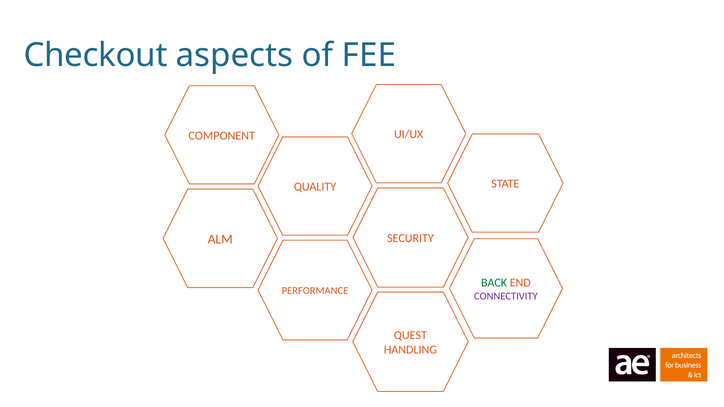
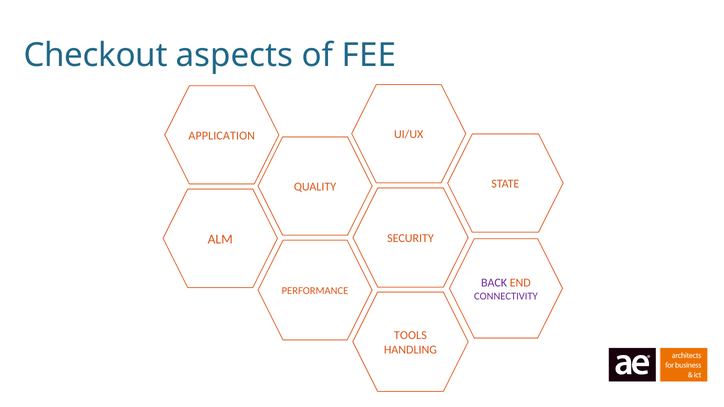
COMPONENT: COMPONENT -> APPLICATION
BACK colour: green -> purple
QUEST: QUEST -> TOOLS
